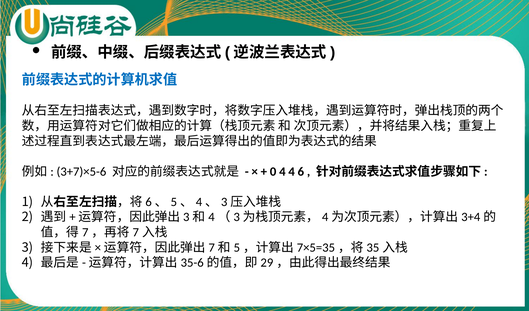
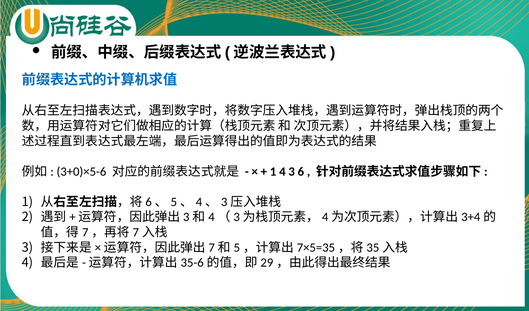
3+7)×5-6: 3+7)×5-6 -> 3+0)×5-6
0 at (273, 172): 0 -> 1
4 4: 4 -> 3
